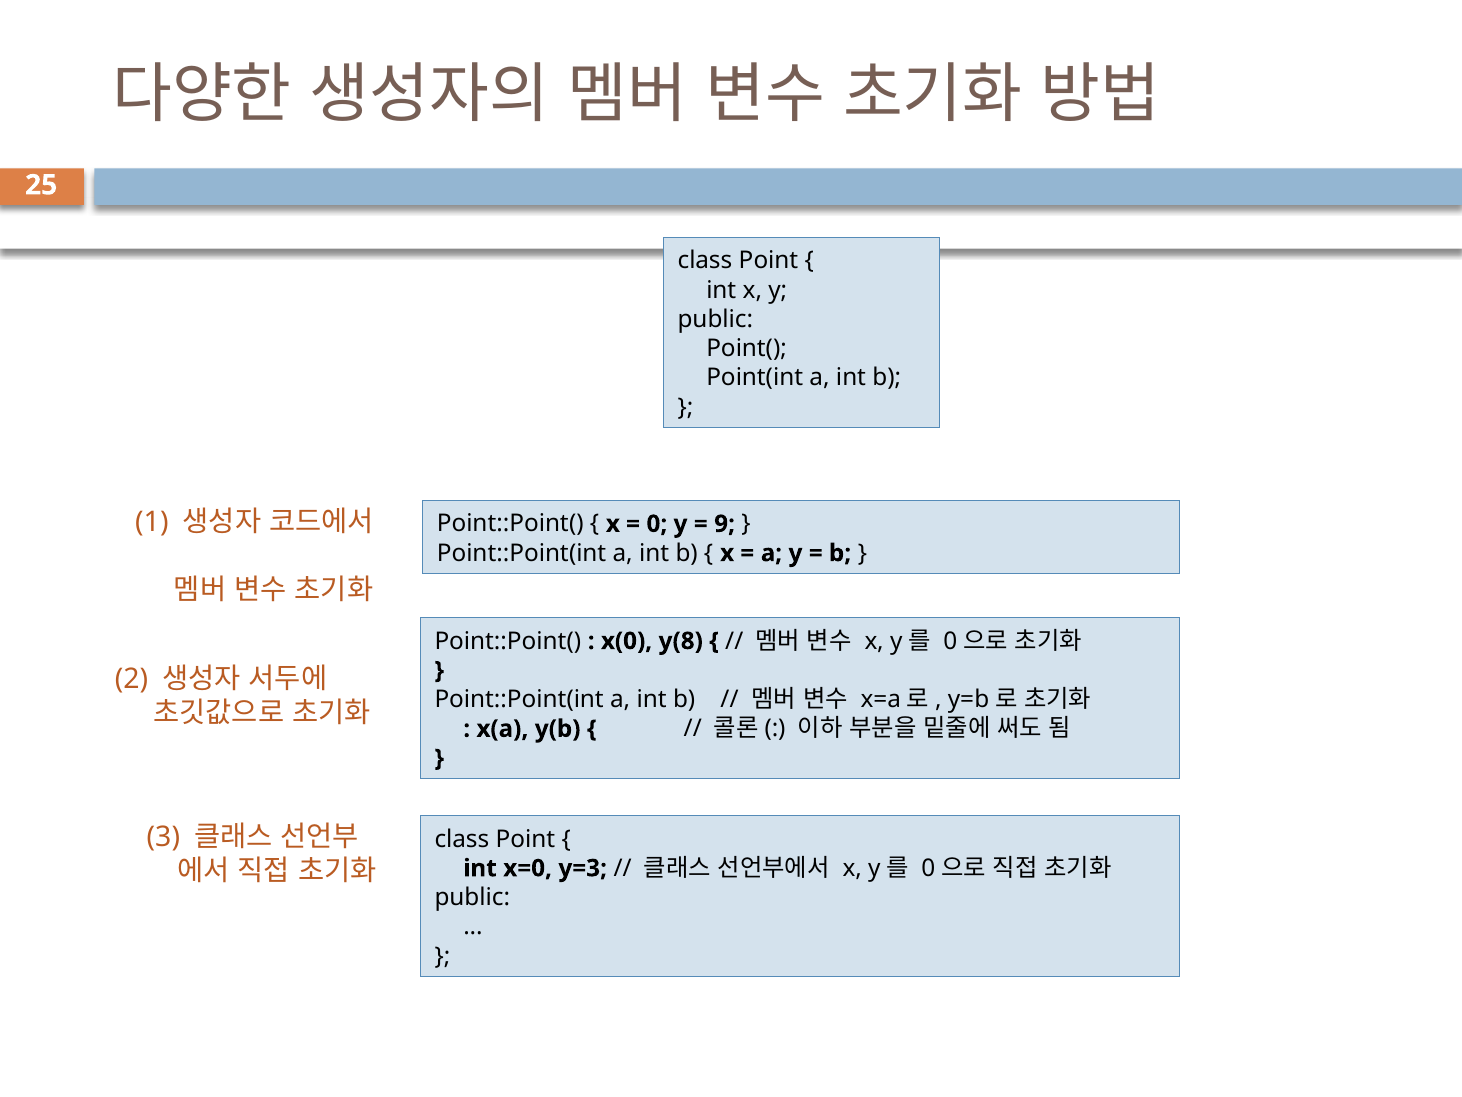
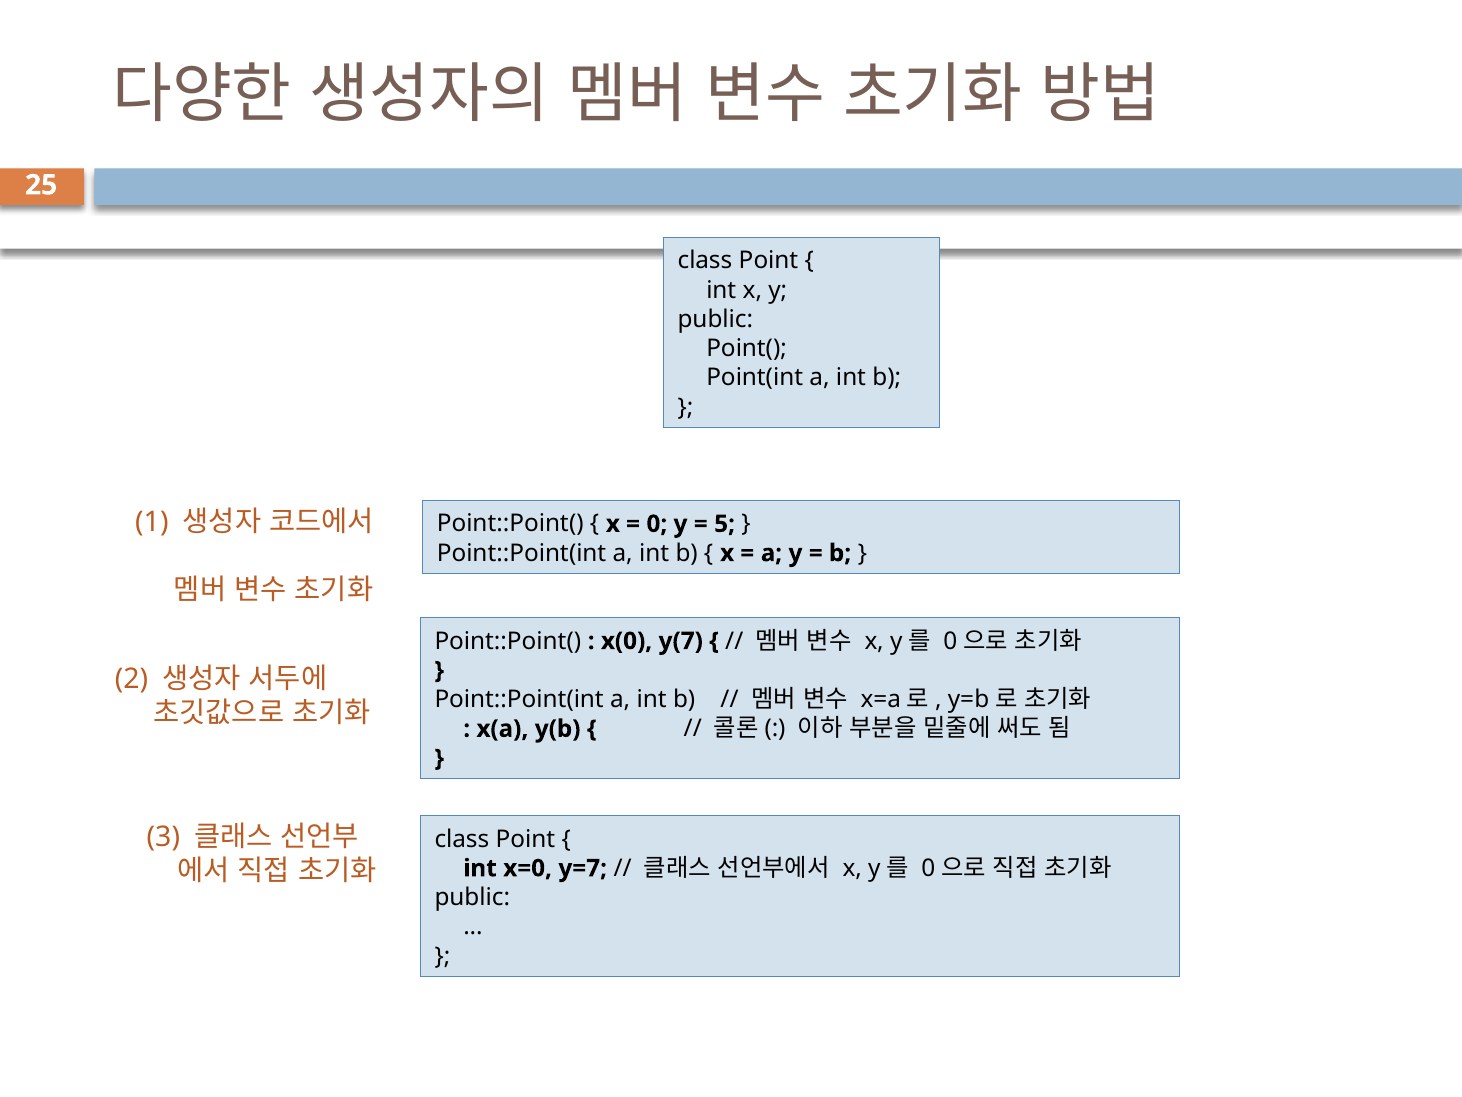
9: 9 -> 5
y(8: y(8 -> y(7
y=3: y=3 -> y=7
